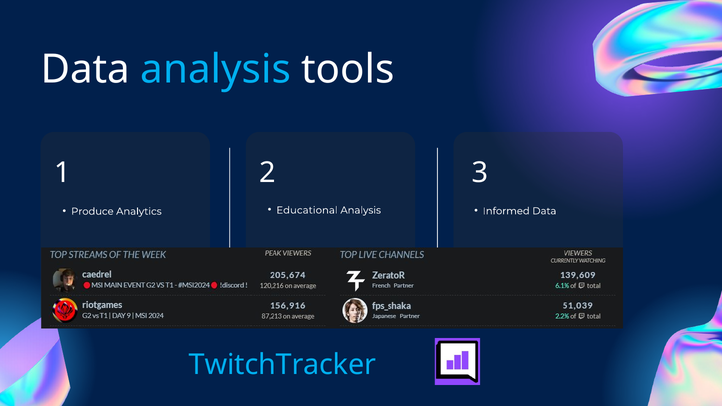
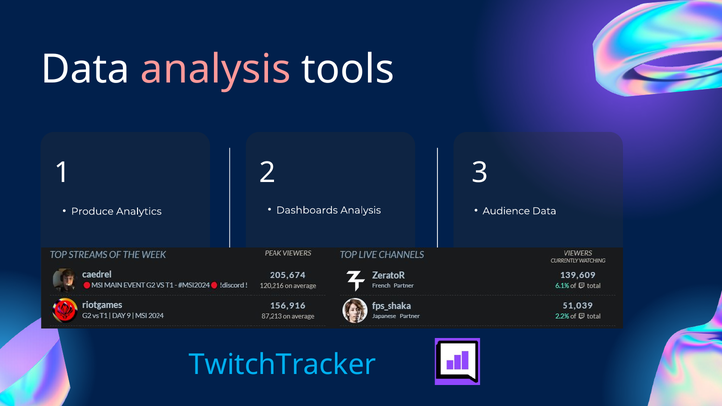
analysis at (216, 69) colour: light blue -> pink
Educational: Educational -> Dashboards
Informed: Informed -> Audience
